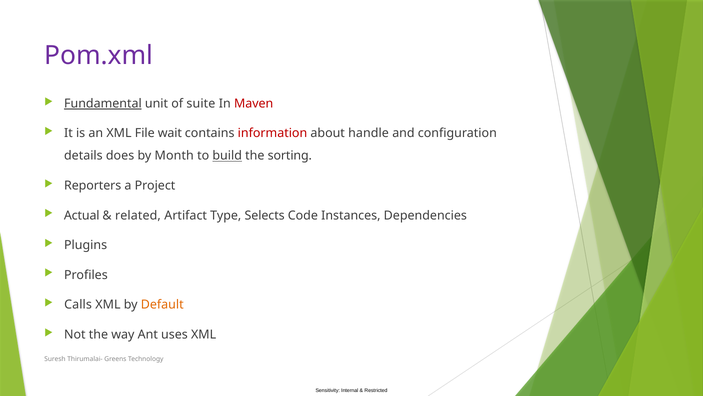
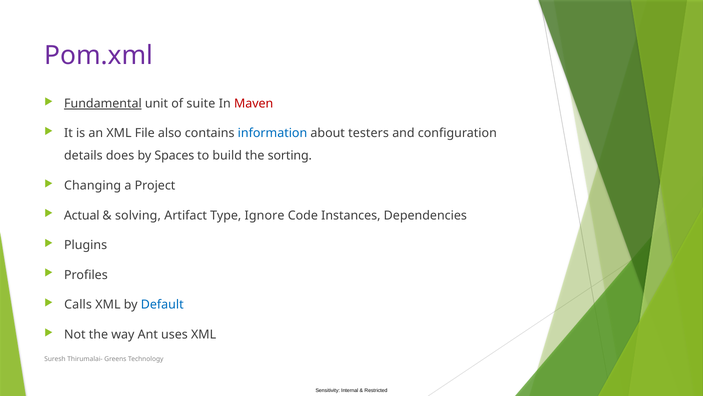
wait: wait -> also
information colour: red -> blue
handle: handle -> testers
Month: Month -> Spaces
build underline: present -> none
Reporters: Reporters -> Changing
related: related -> solving
Selects: Selects -> Ignore
Default colour: orange -> blue
